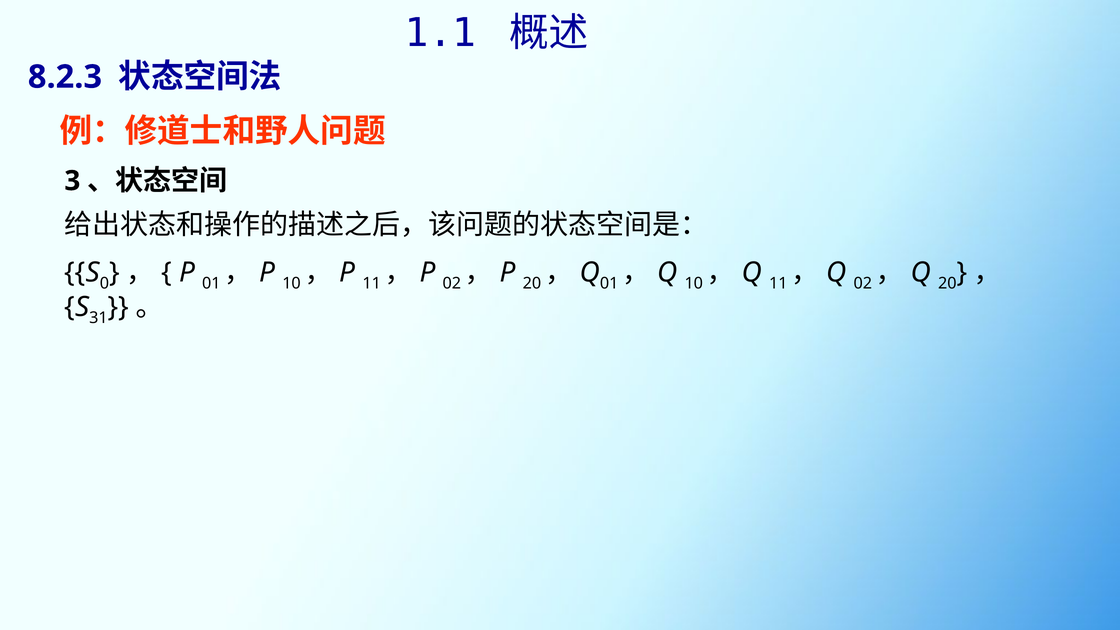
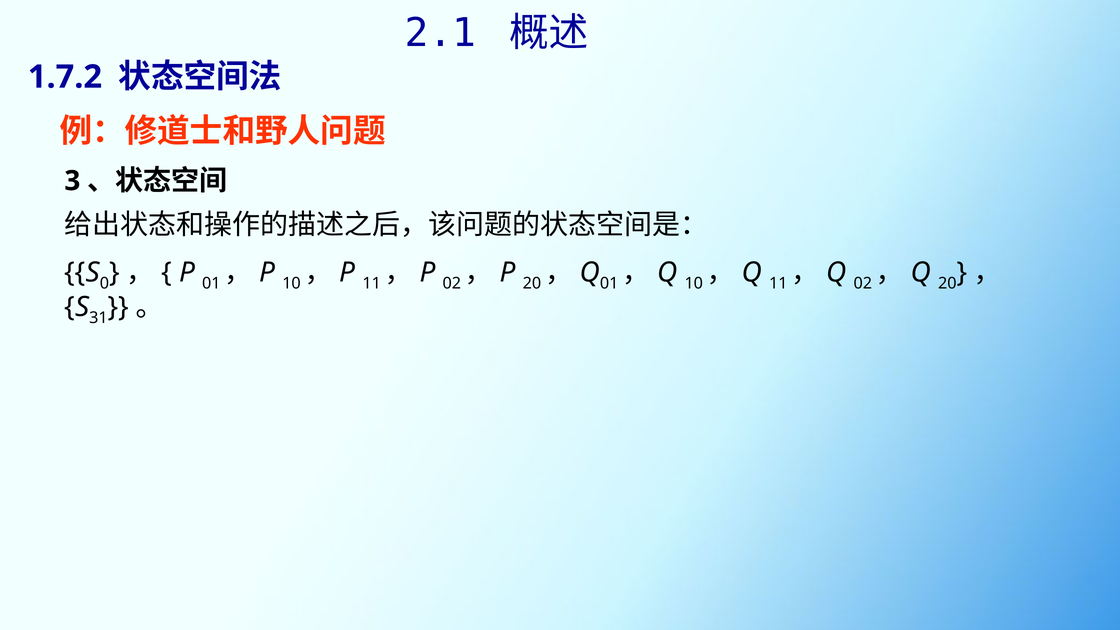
1.1: 1.1 -> 2.1
8.2.3: 8.2.3 -> 1.7.2
